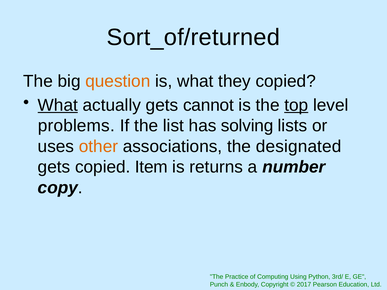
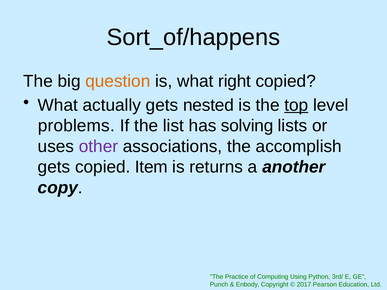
Sort_of/returned: Sort_of/returned -> Sort_of/happens
they: they -> right
What at (58, 105) underline: present -> none
cannot: cannot -> nested
other colour: orange -> purple
designated: designated -> accomplish
number: number -> another
